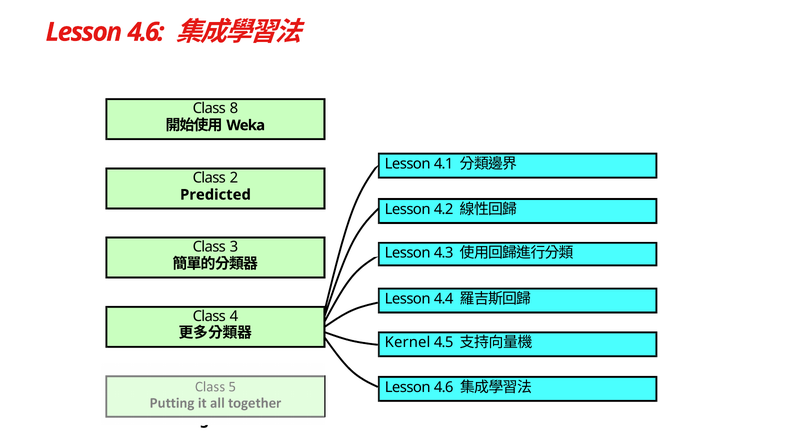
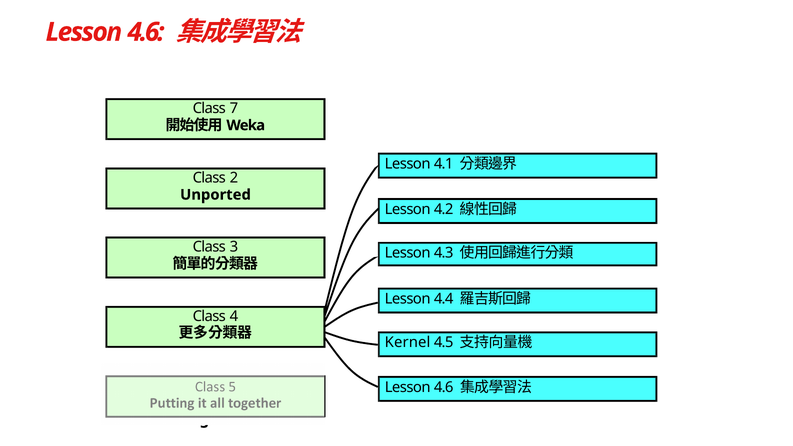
8: 8 -> 7
Predicted: Predicted -> Unported
